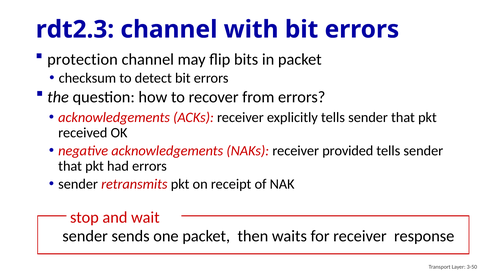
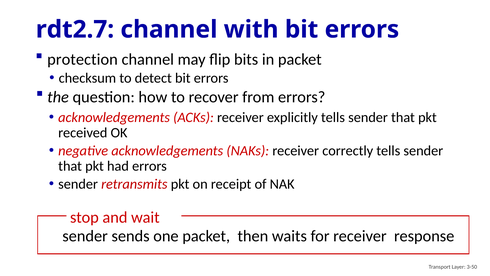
rdt2.3: rdt2.3 -> rdt2.7
provided: provided -> correctly
